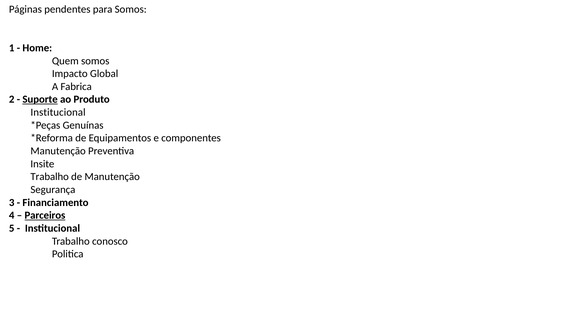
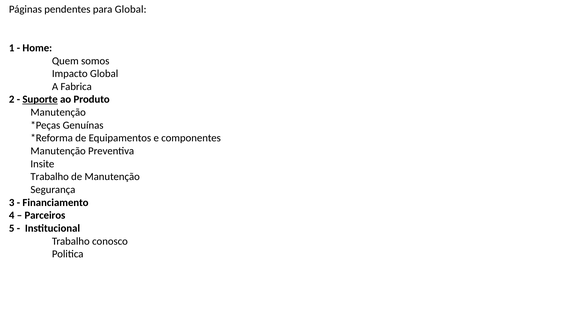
para Somos: Somos -> Global
Institucional at (58, 112): Institucional -> Manutenção
Parceiros underline: present -> none
